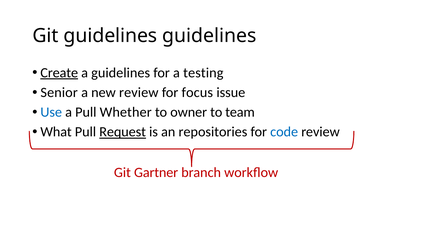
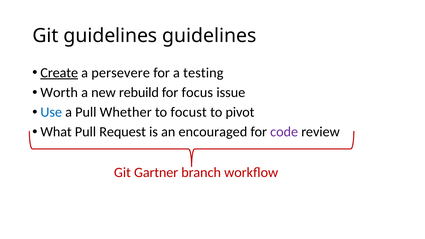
a guidelines: guidelines -> persevere
Senior: Senior -> Worth
new review: review -> rebuild
owner: owner -> focust
team: team -> pivot
Request underline: present -> none
repositories: repositories -> encouraged
code colour: blue -> purple
